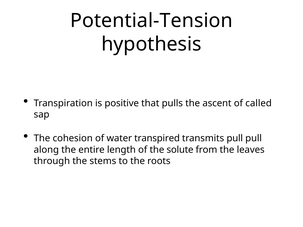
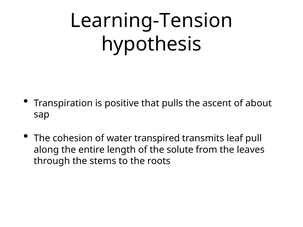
Potential-Tension: Potential-Tension -> Learning-Tension
called: called -> about
transmits pull: pull -> leaf
